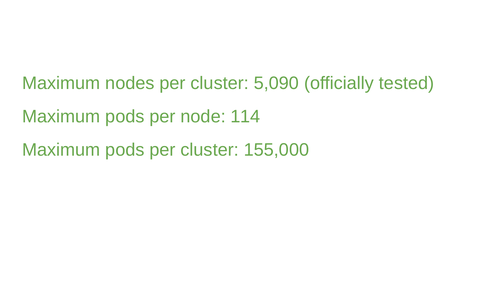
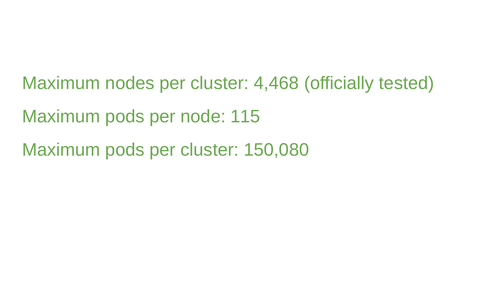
5,090: 5,090 -> 4,468
114: 114 -> 115
155,000: 155,000 -> 150,080
